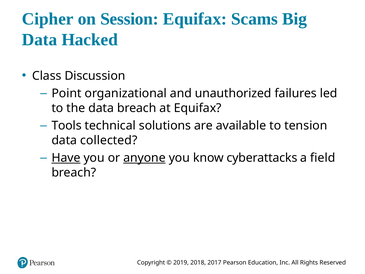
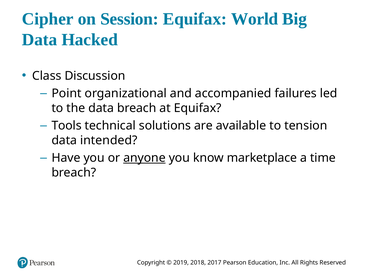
Scams: Scams -> World
unauthorized: unauthorized -> accompanied
collected: collected -> intended
Have underline: present -> none
cyberattacks: cyberattacks -> marketplace
field: field -> time
